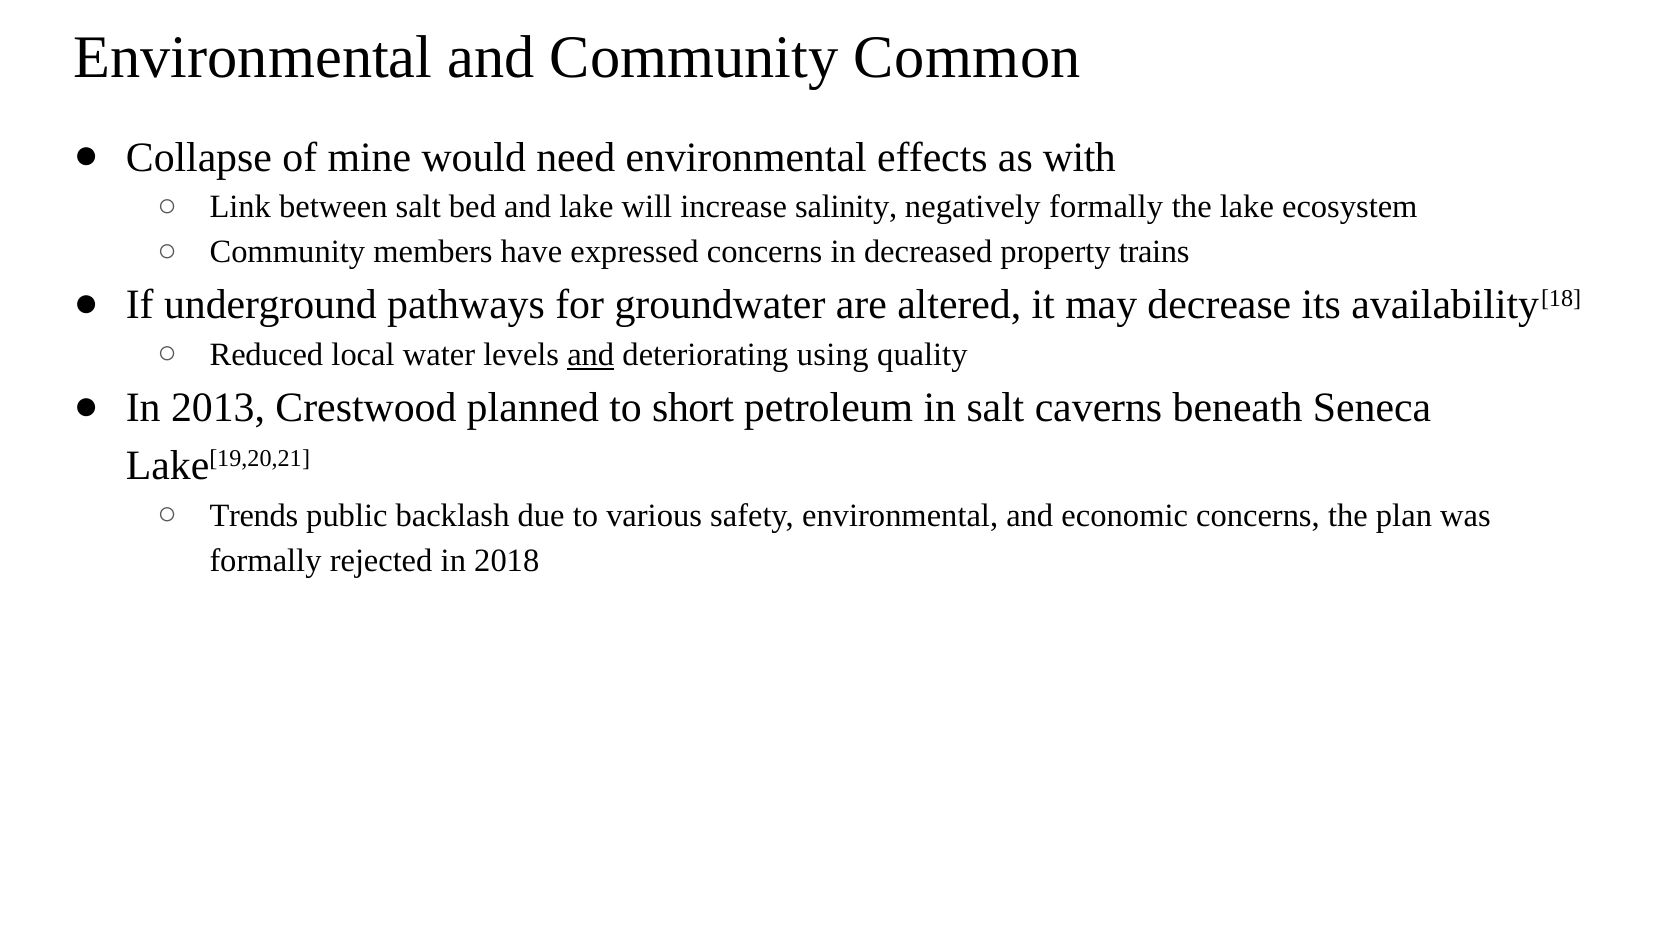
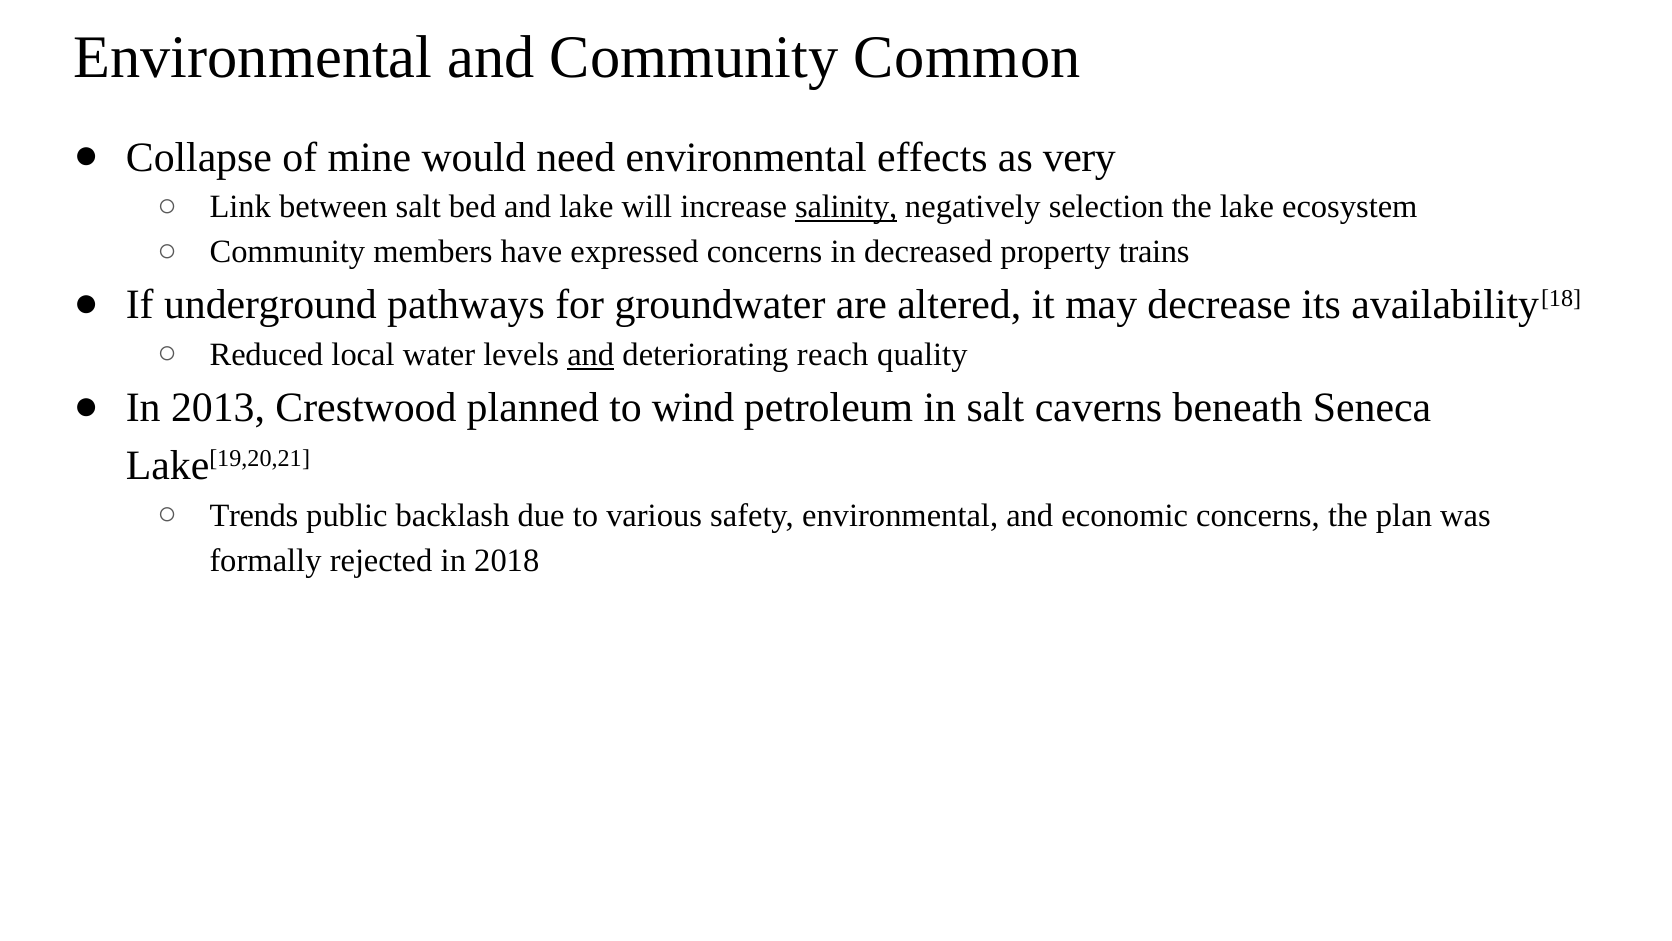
with: with -> very
salinity underline: none -> present
negatively formally: formally -> selection
using: using -> reach
short: short -> wind
